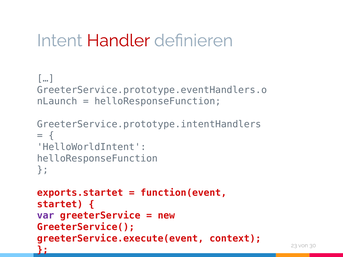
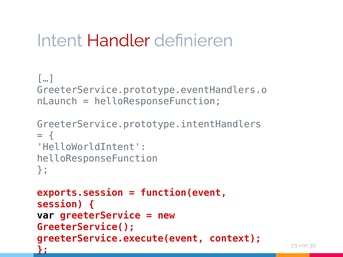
exports.startet: exports.startet -> exports.session
startet: startet -> session
var colour: purple -> black
